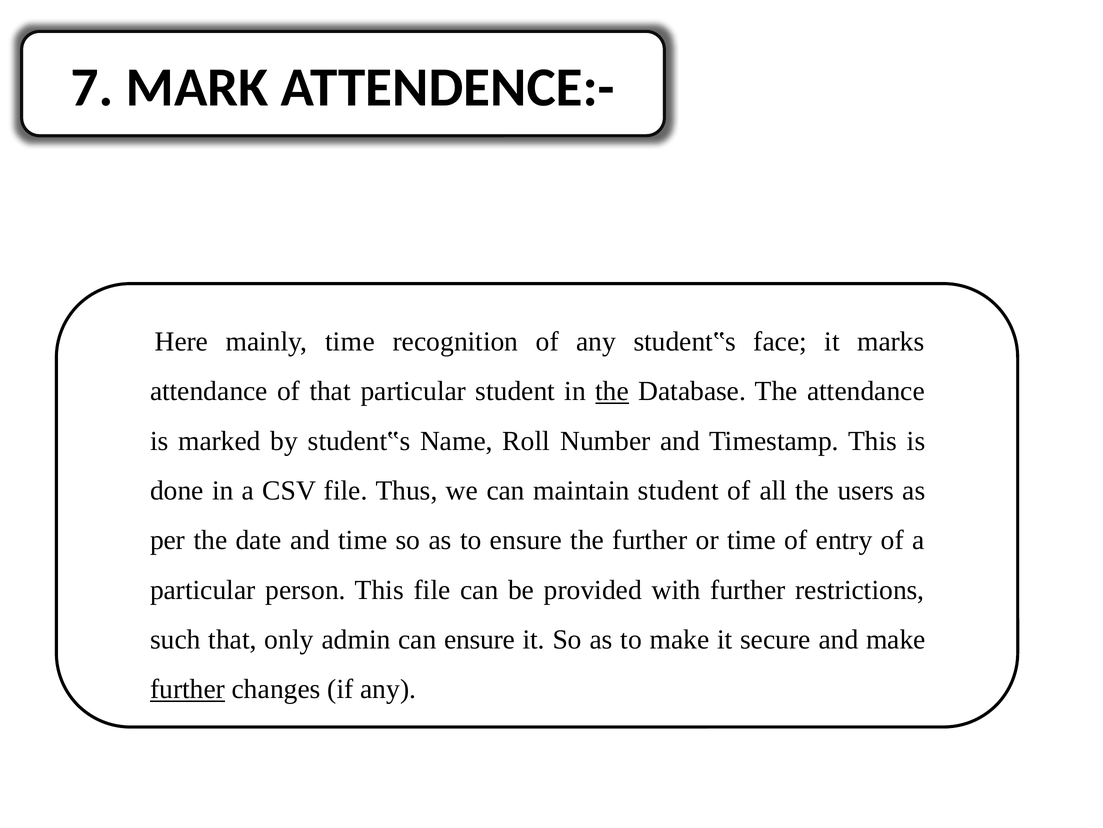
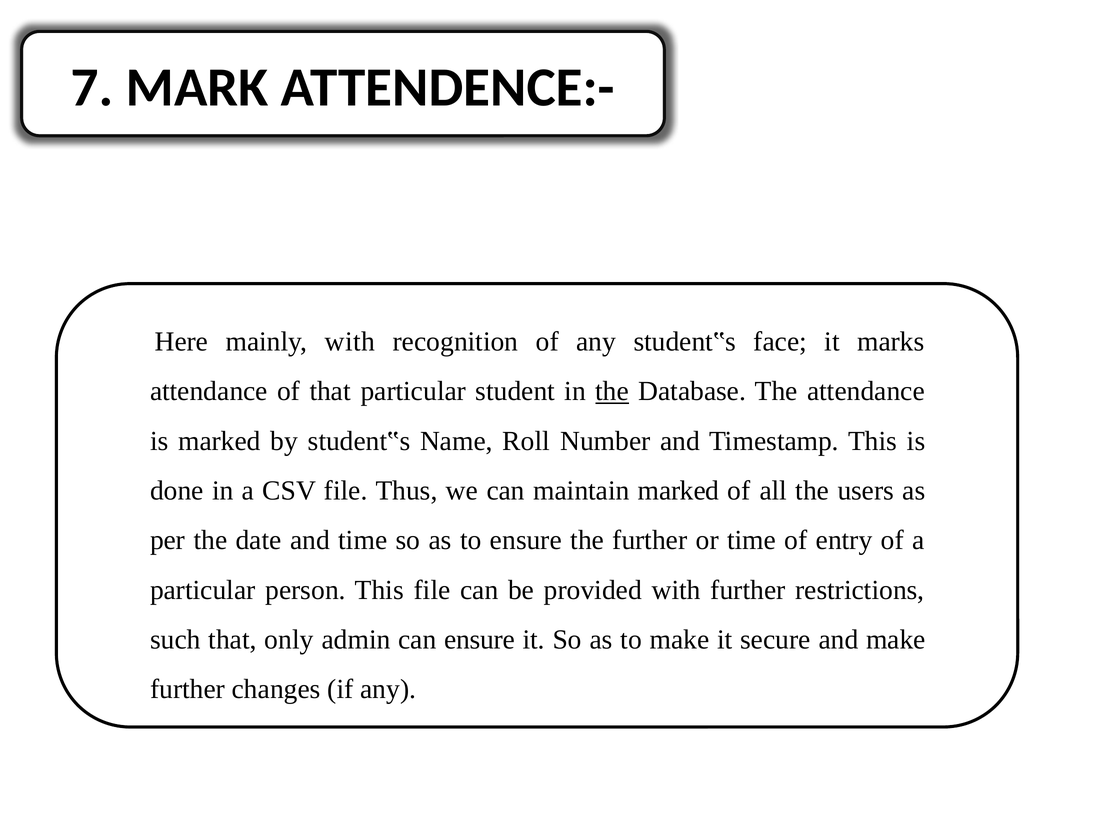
mainly time: time -> with
maintain student: student -> marked
further at (188, 689) underline: present -> none
